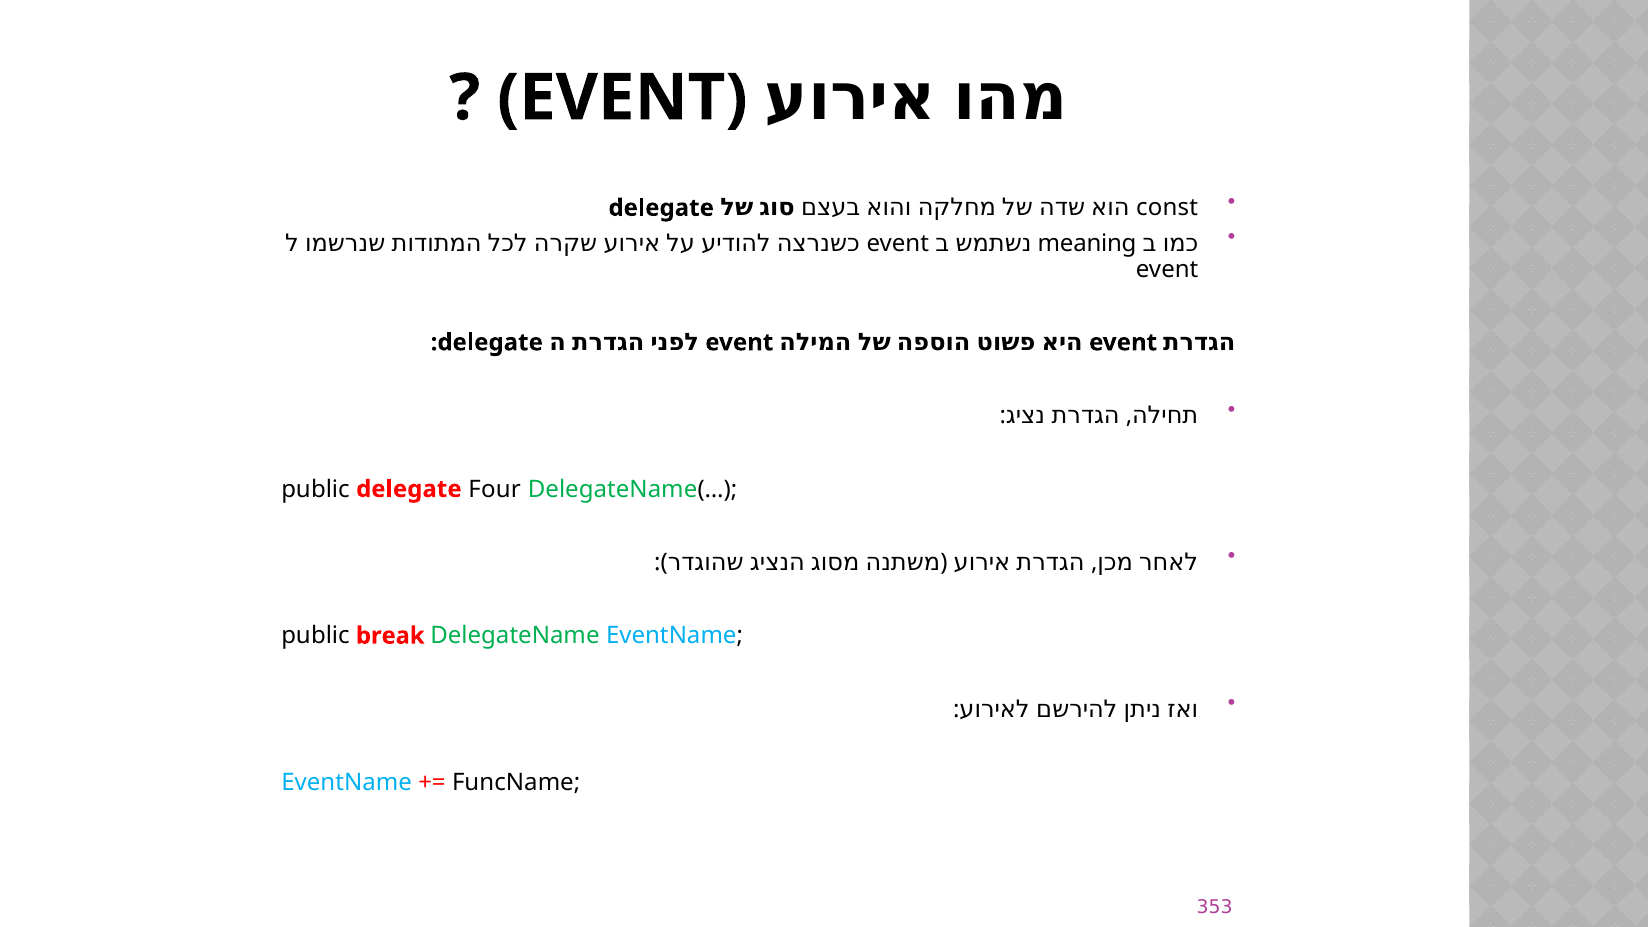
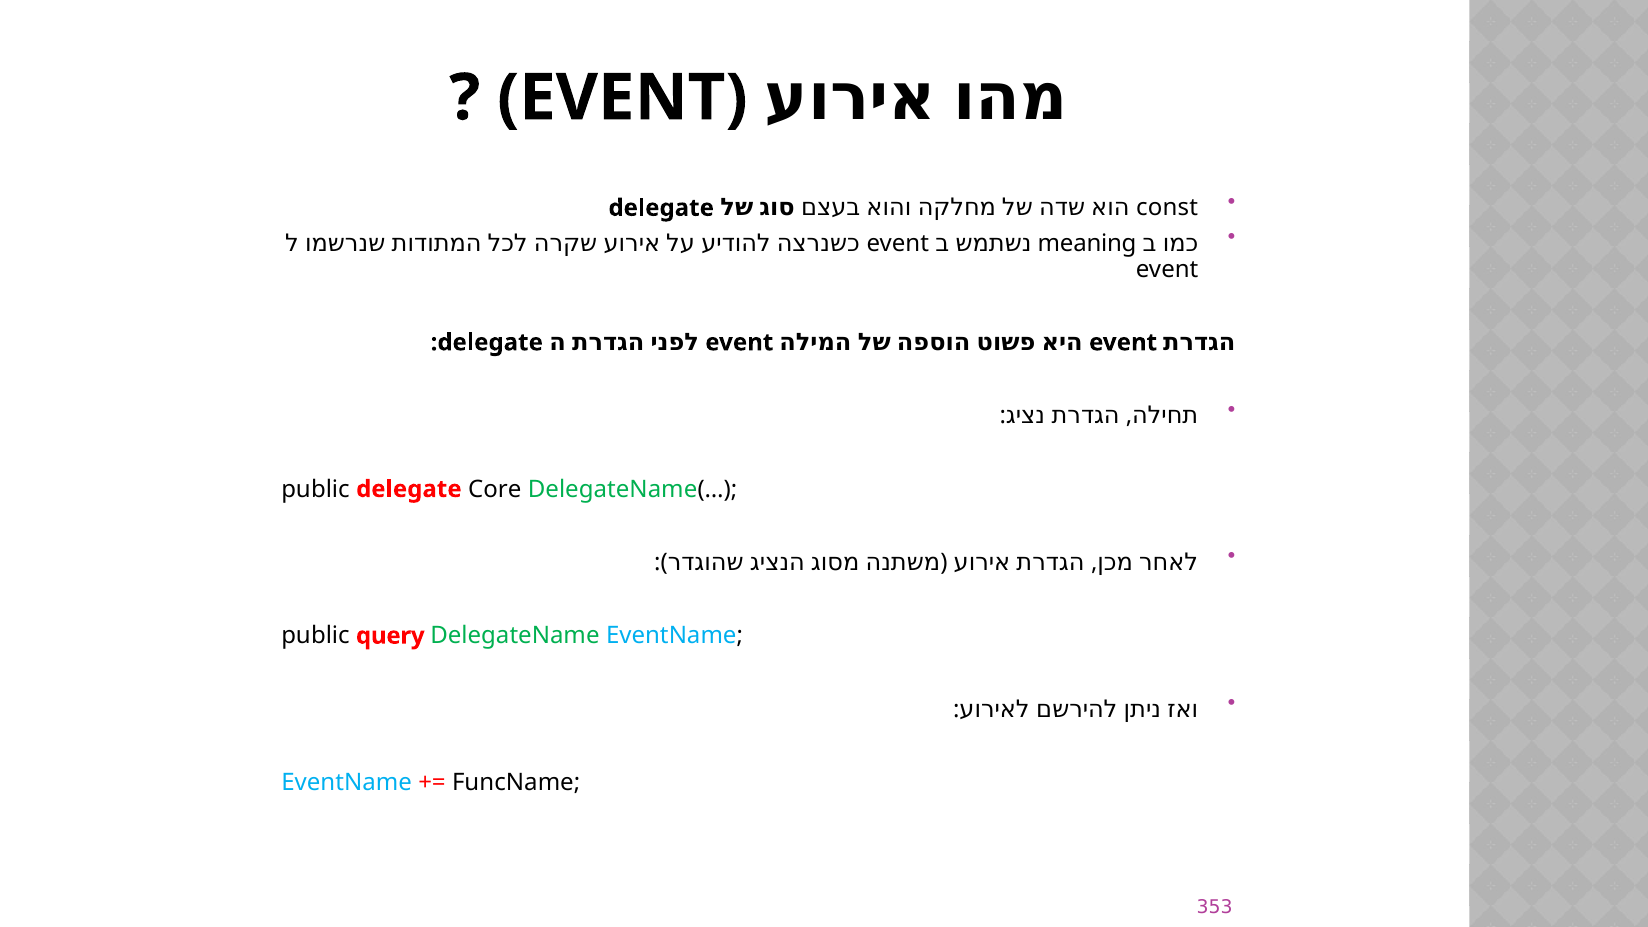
Four: Four -> Core
break: break -> query
